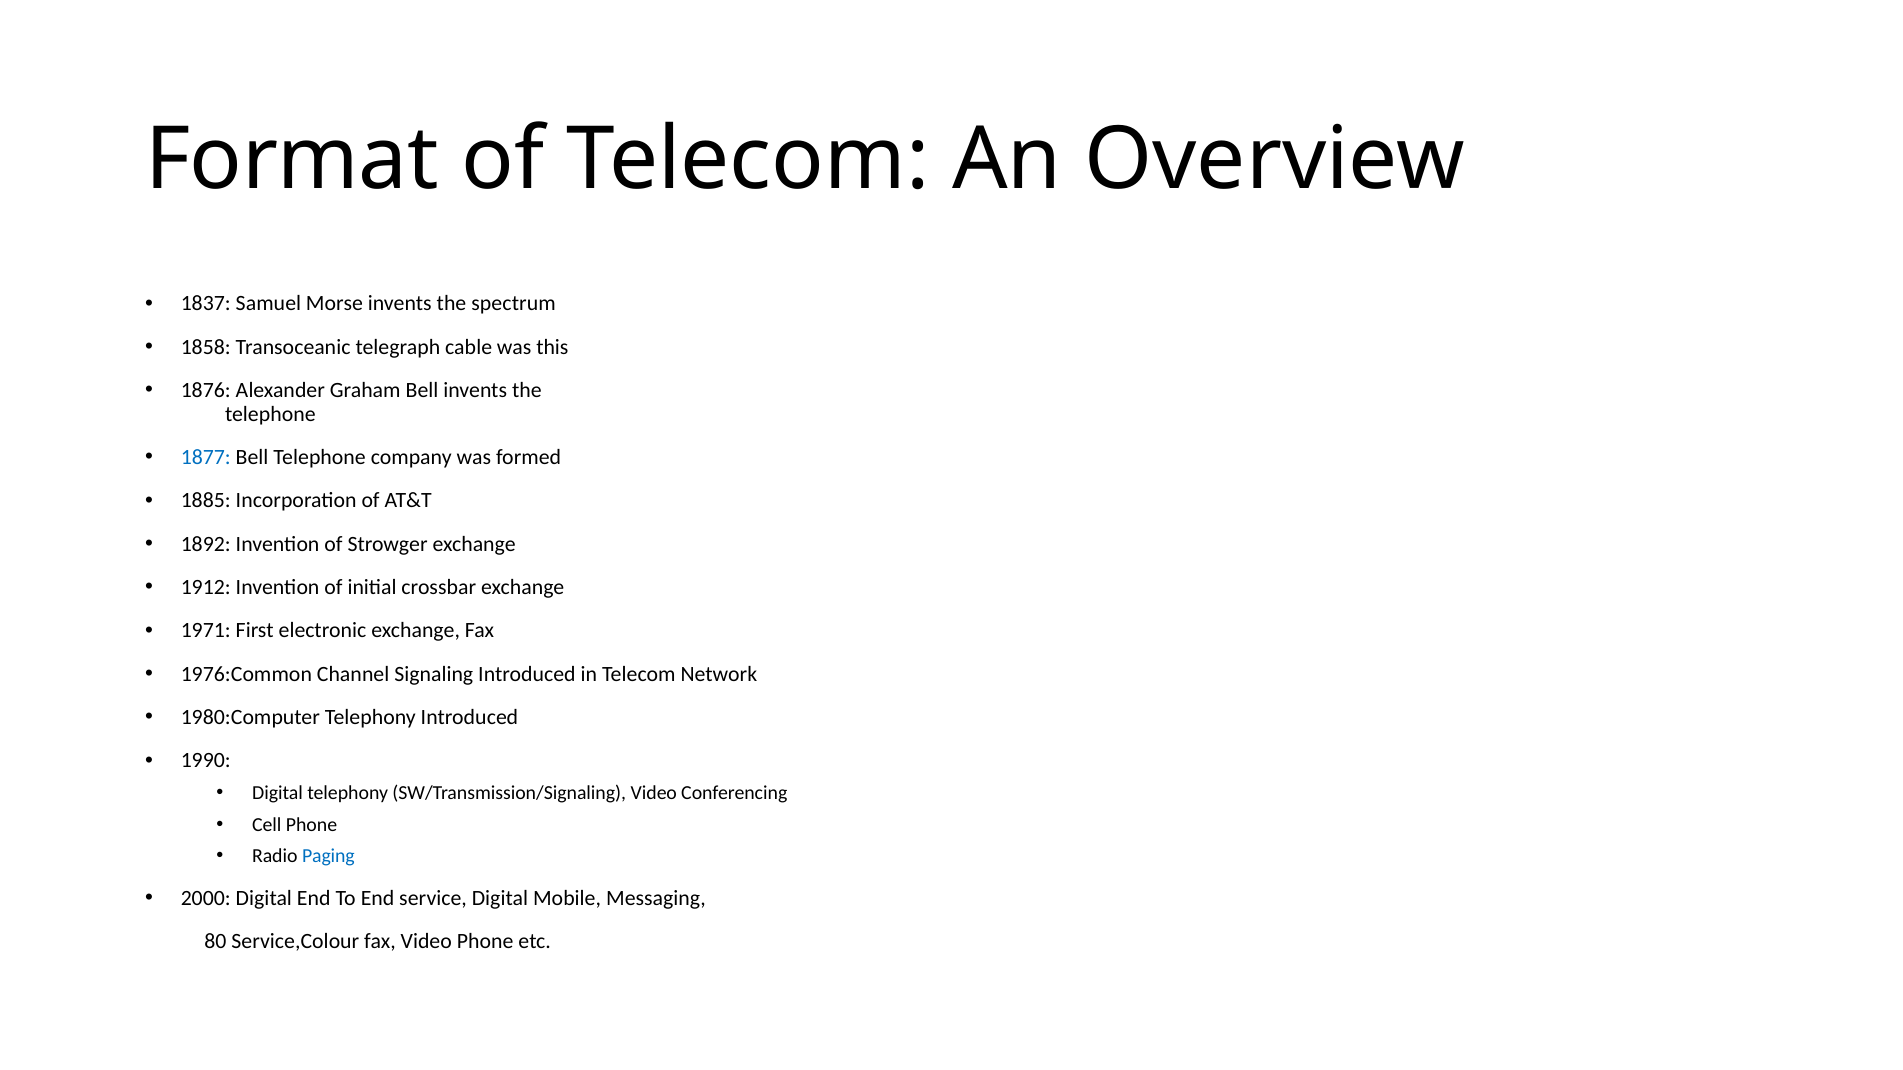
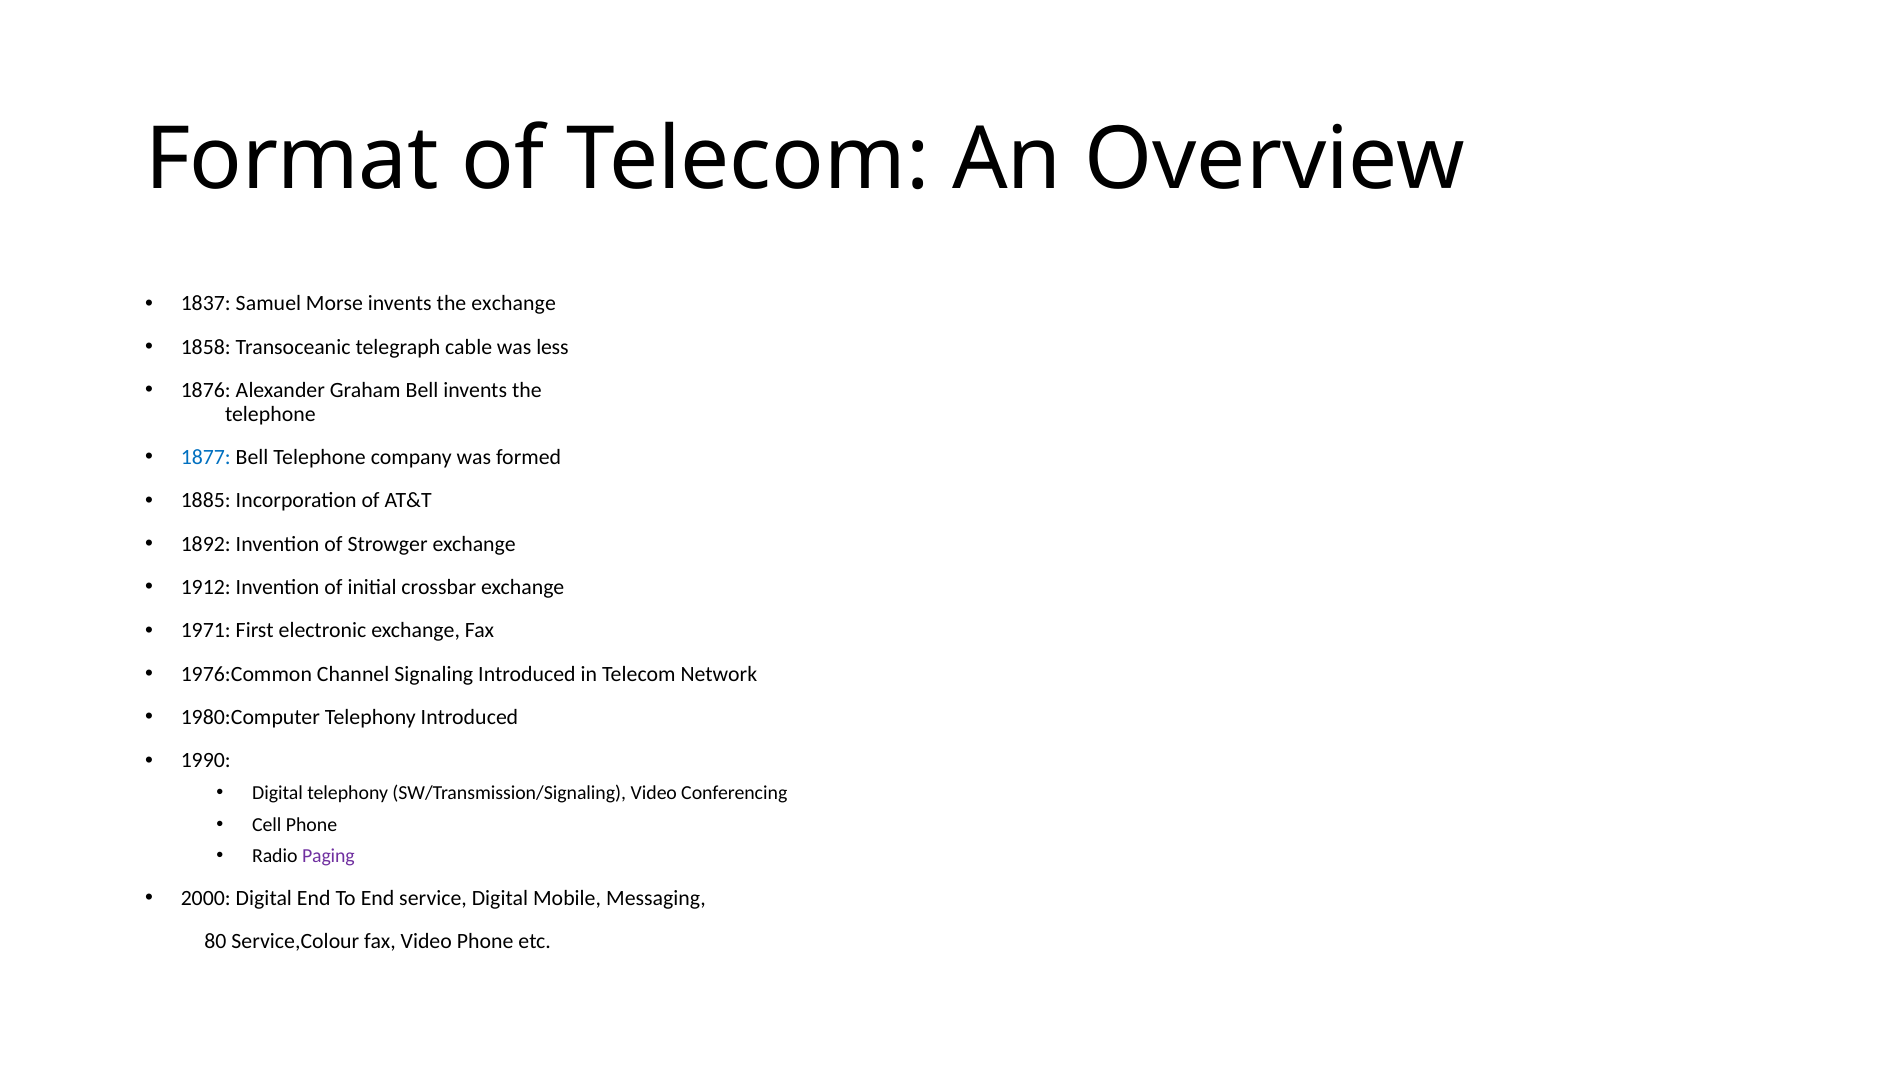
the spectrum: spectrum -> exchange
this: this -> less
Paging colour: blue -> purple
